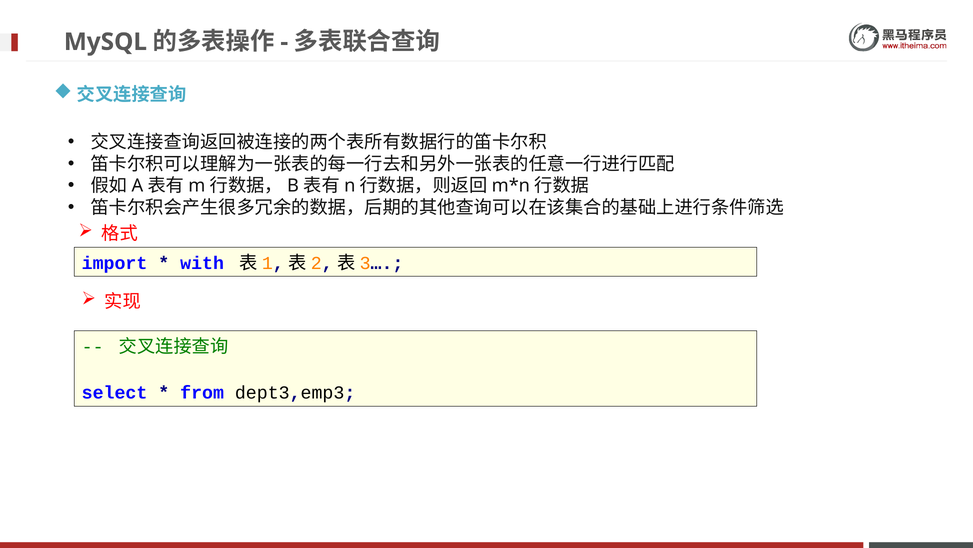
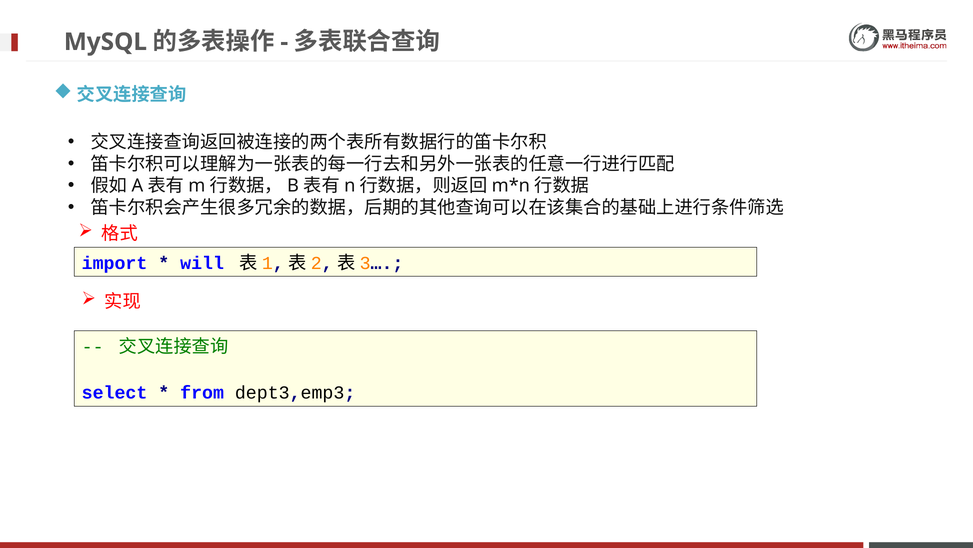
with: with -> will
